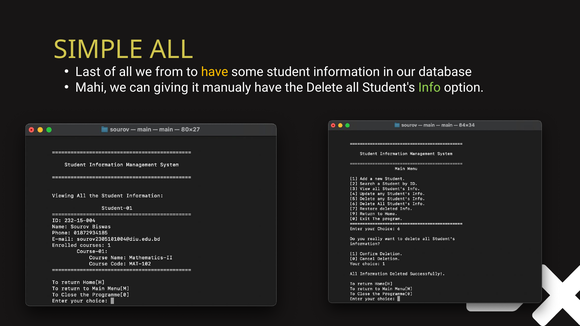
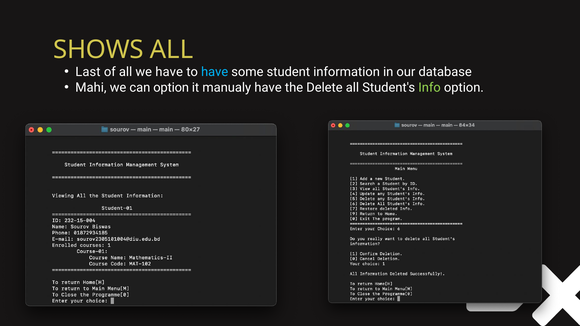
SIMPLE: SIMPLE -> SHOWS
we from: from -> have
have at (215, 72) colour: yellow -> light blue
can giving: giving -> option
